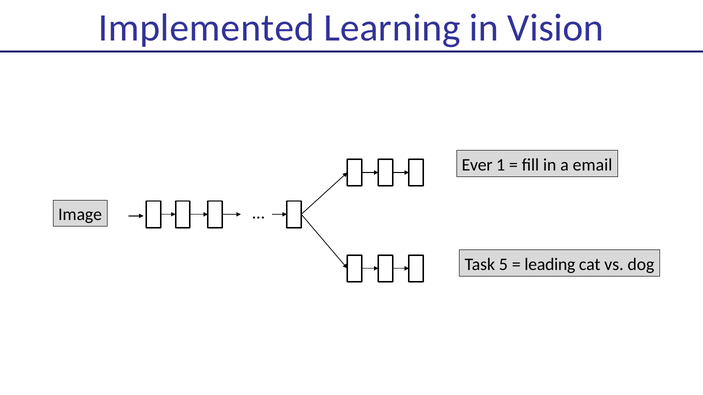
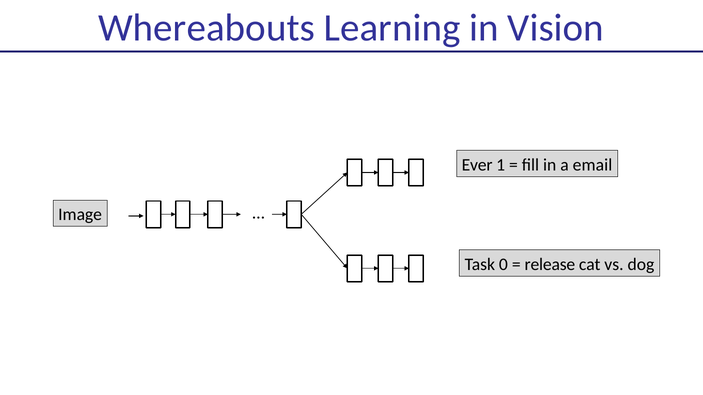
Implemented: Implemented -> Whereabouts
5: 5 -> 0
leading: leading -> release
